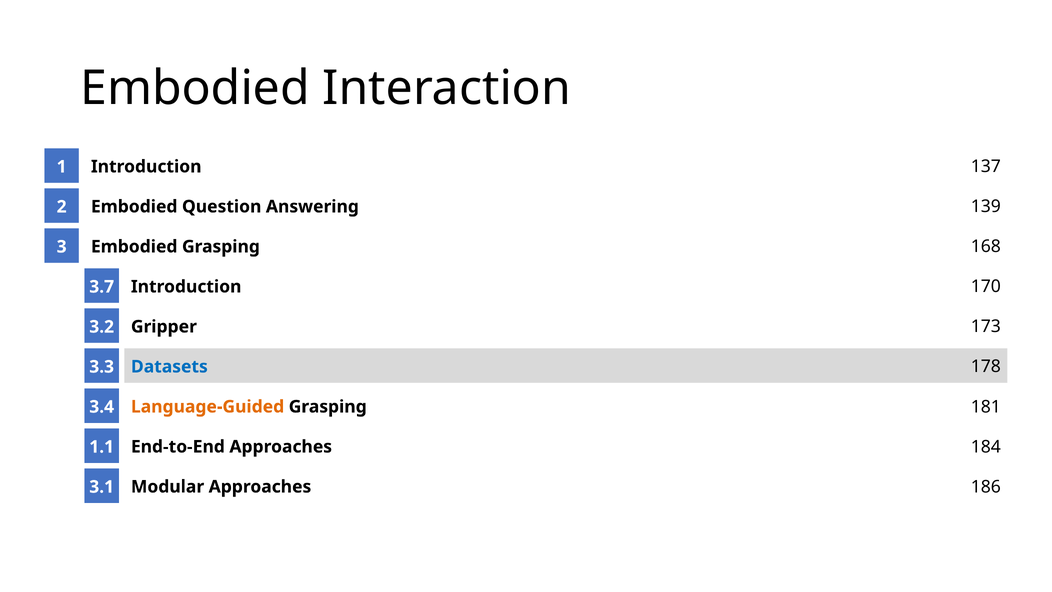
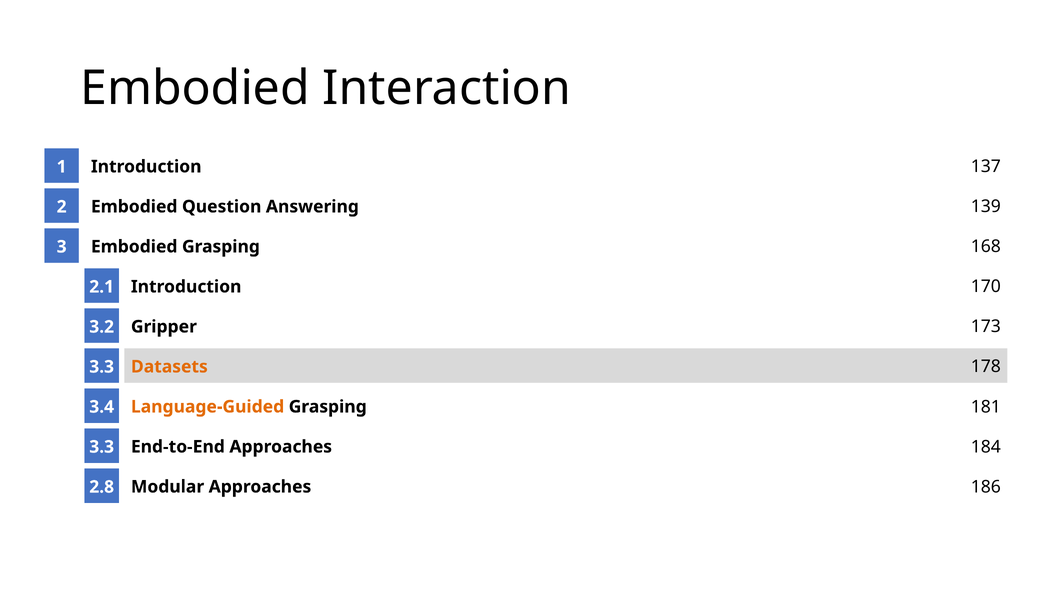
3.7: 3.7 -> 2.1
Datasets colour: blue -> orange
1.1 at (102, 447): 1.1 -> 3.3
3.1: 3.1 -> 2.8
